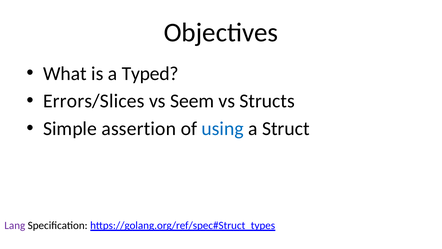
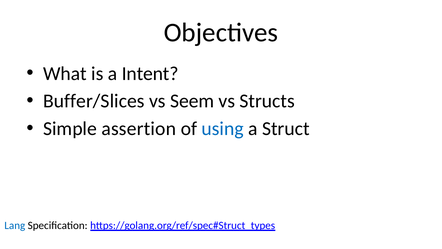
Typed: Typed -> Intent
Errors/Slices: Errors/Slices -> Buffer/Slices
Lang colour: purple -> blue
